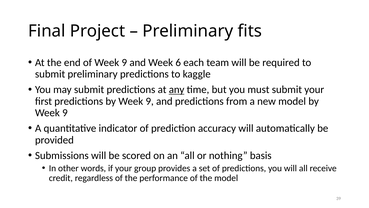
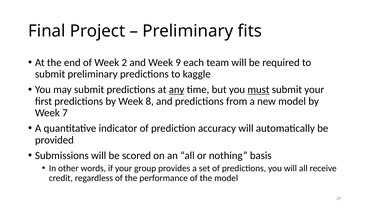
of Week 9: 9 -> 2
6: 6 -> 9
must underline: none -> present
predictions by Week 9: 9 -> 8
9 at (65, 113): 9 -> 7
